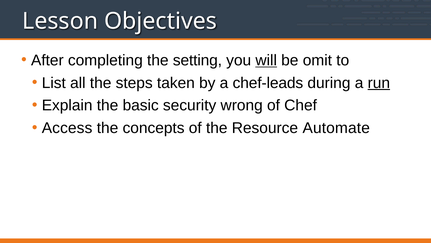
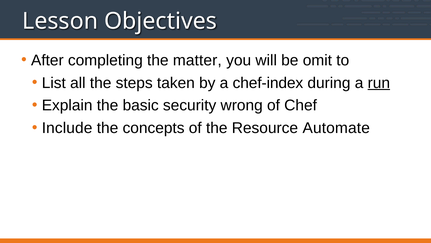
setting: setting -> matter
will underline: present -> none
chef-leads: chef-leads -> chef-index
Access: Access -> Include
